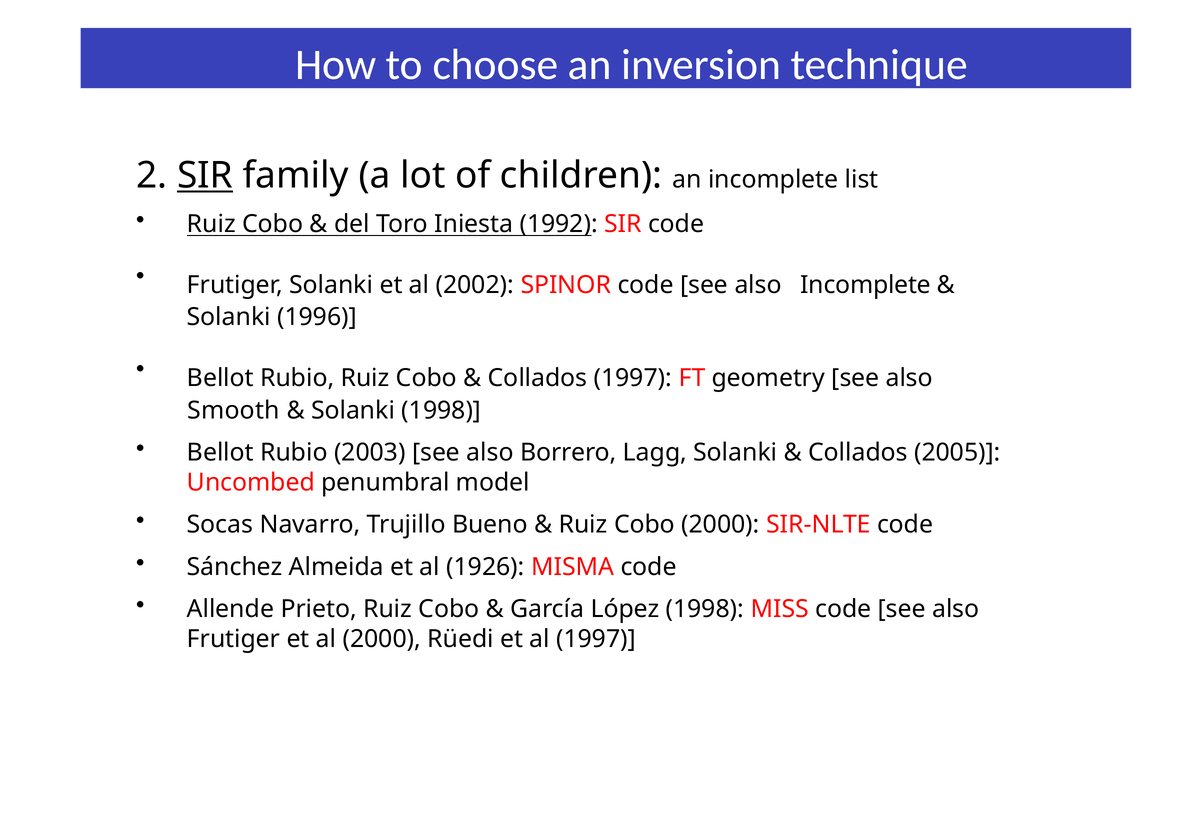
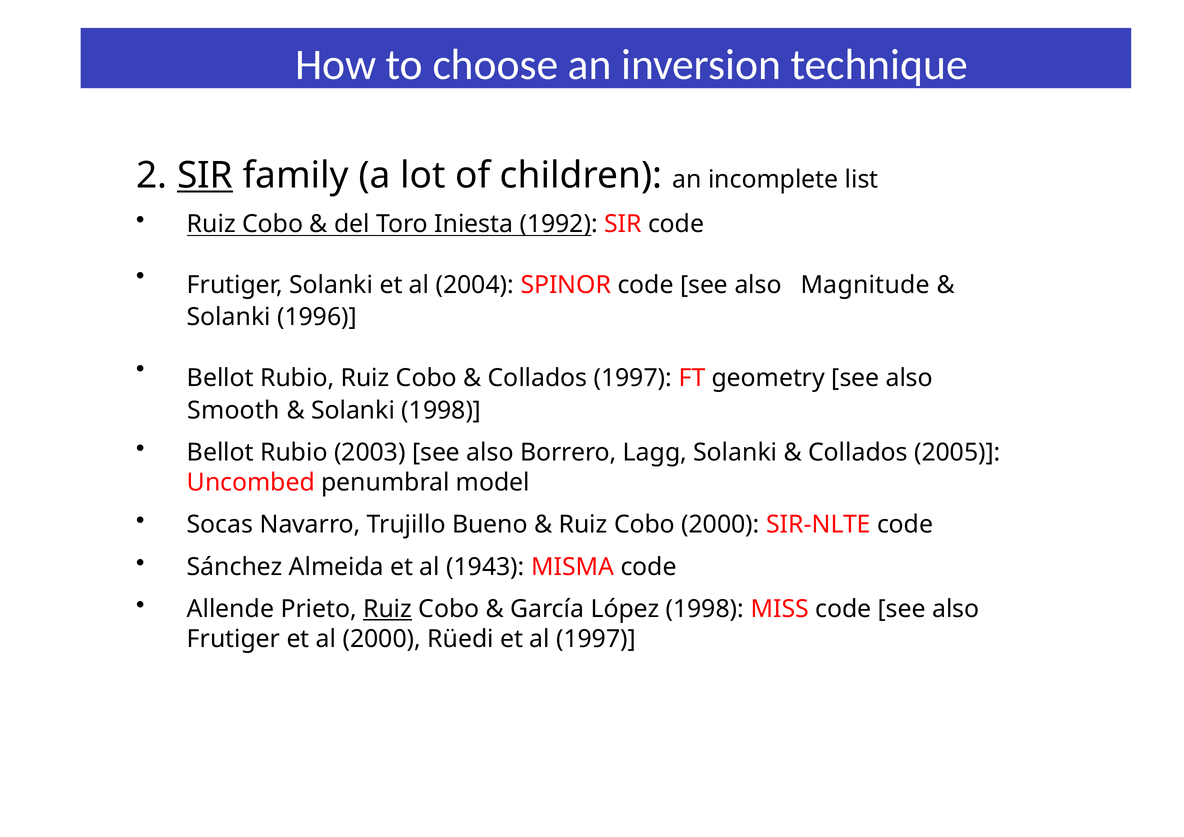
2002: 2002 -> 2004
also Incomplete: Incomplete -> Magnitude
1926: 1926 -> 1943
Ruiz at (388, 609) underline: none -> present
